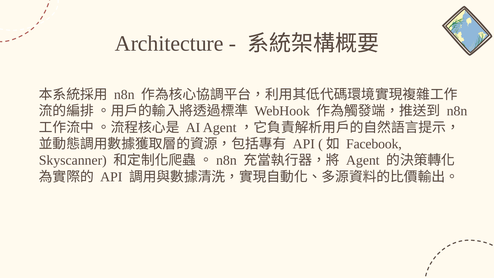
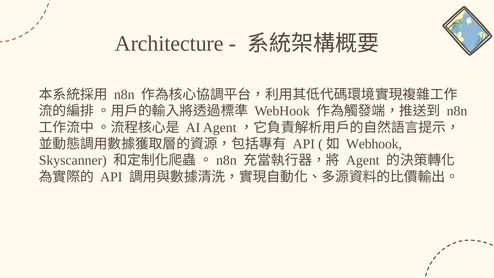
Facebook at (374, 144): Facebook -> Webhook
